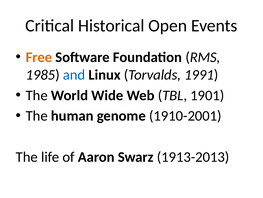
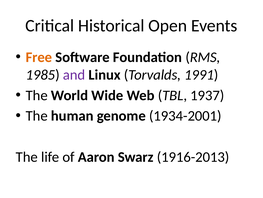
and colour: blue -> purple
1901: 1901 -> 1937
1910-2001: 1910-2001 -> 1934-2001
1913-2013: 1913-2013 -> 1916-2013
